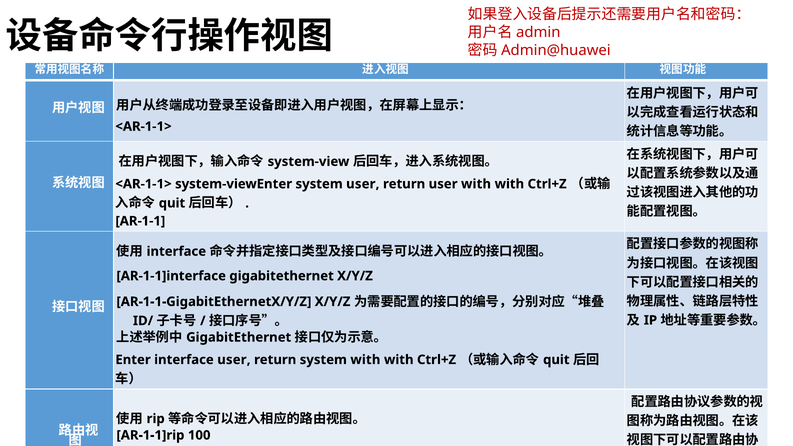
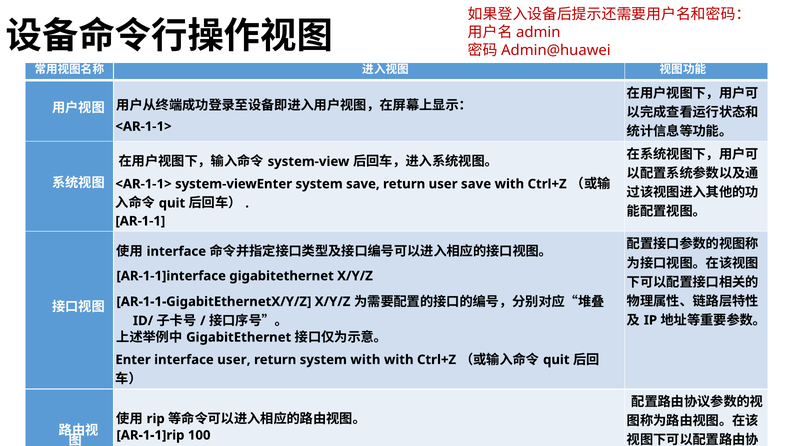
system user: user -> save
user with: with -> save
